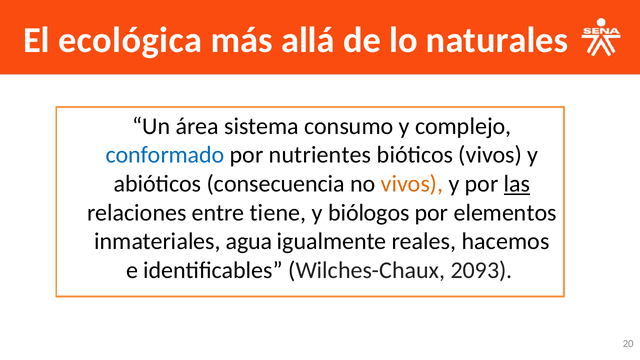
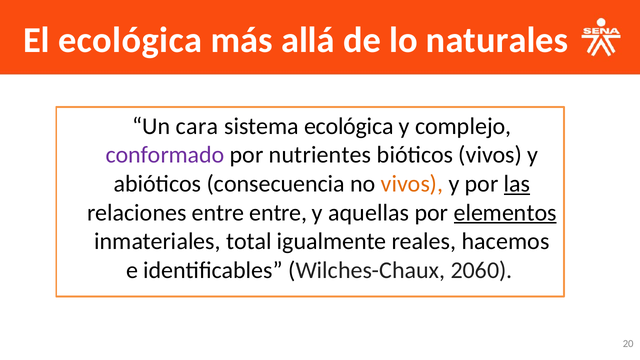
área: área -> cara
sistema consumo: consumo -> ecológica
conformado colour: blue -> purple
entre tiene: tiene -> entre
biólogos: biólogos -> aquellas
elementos underline: none -> present
agua: agua -> total
2093: 2093 -> 2060
